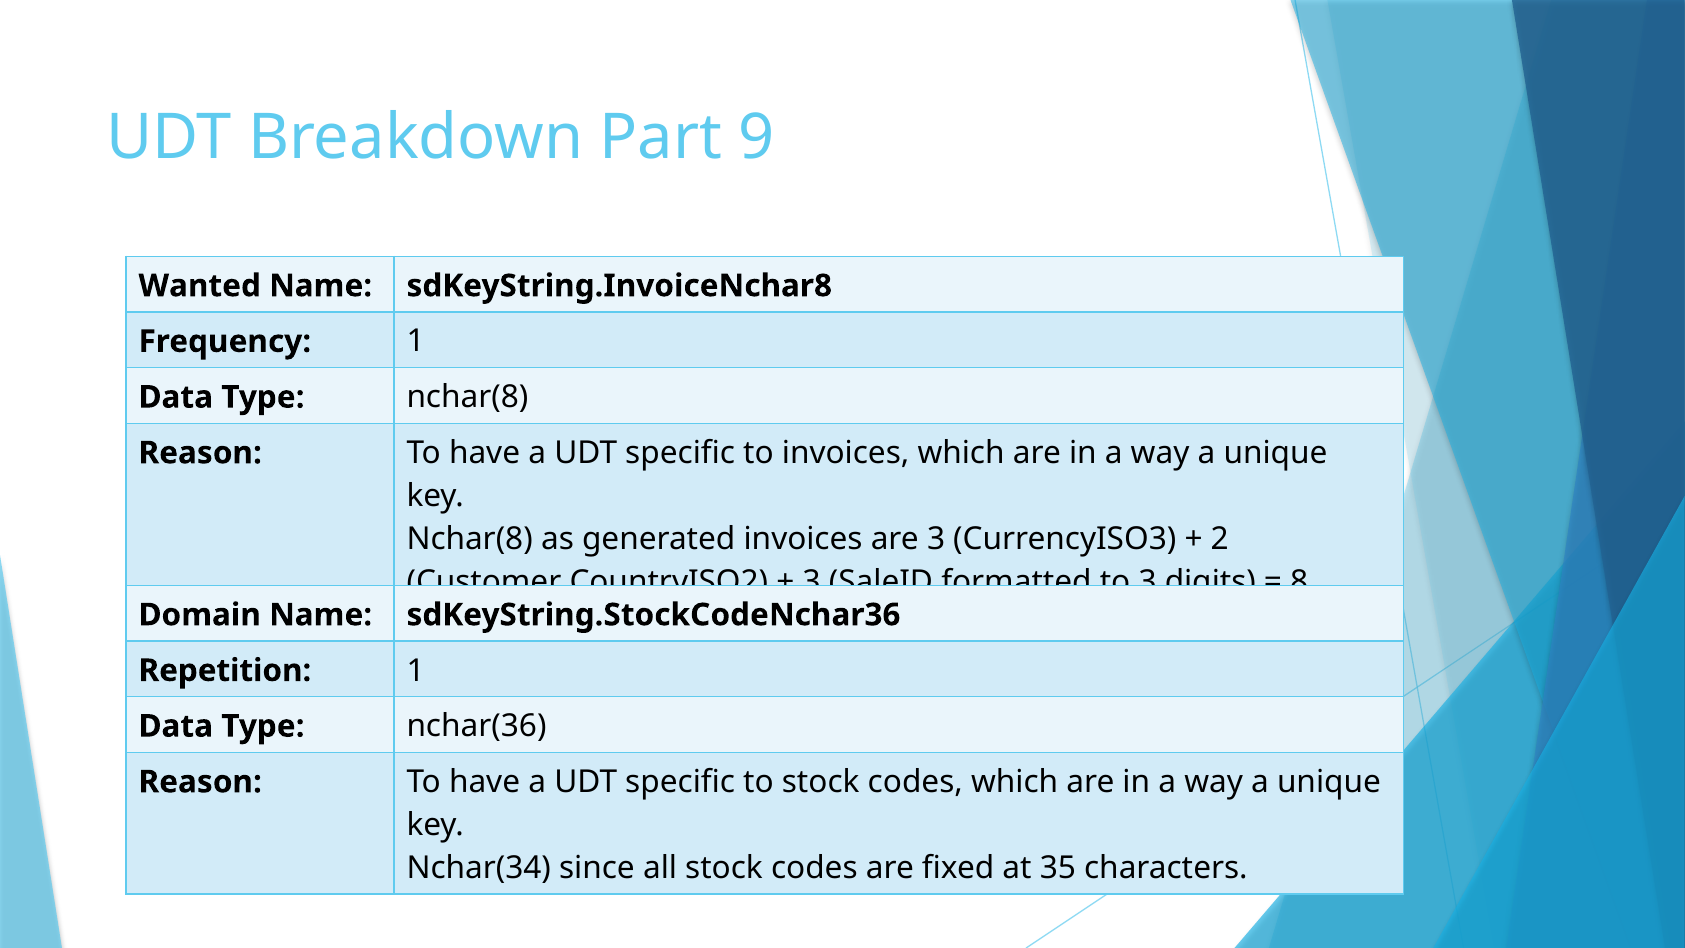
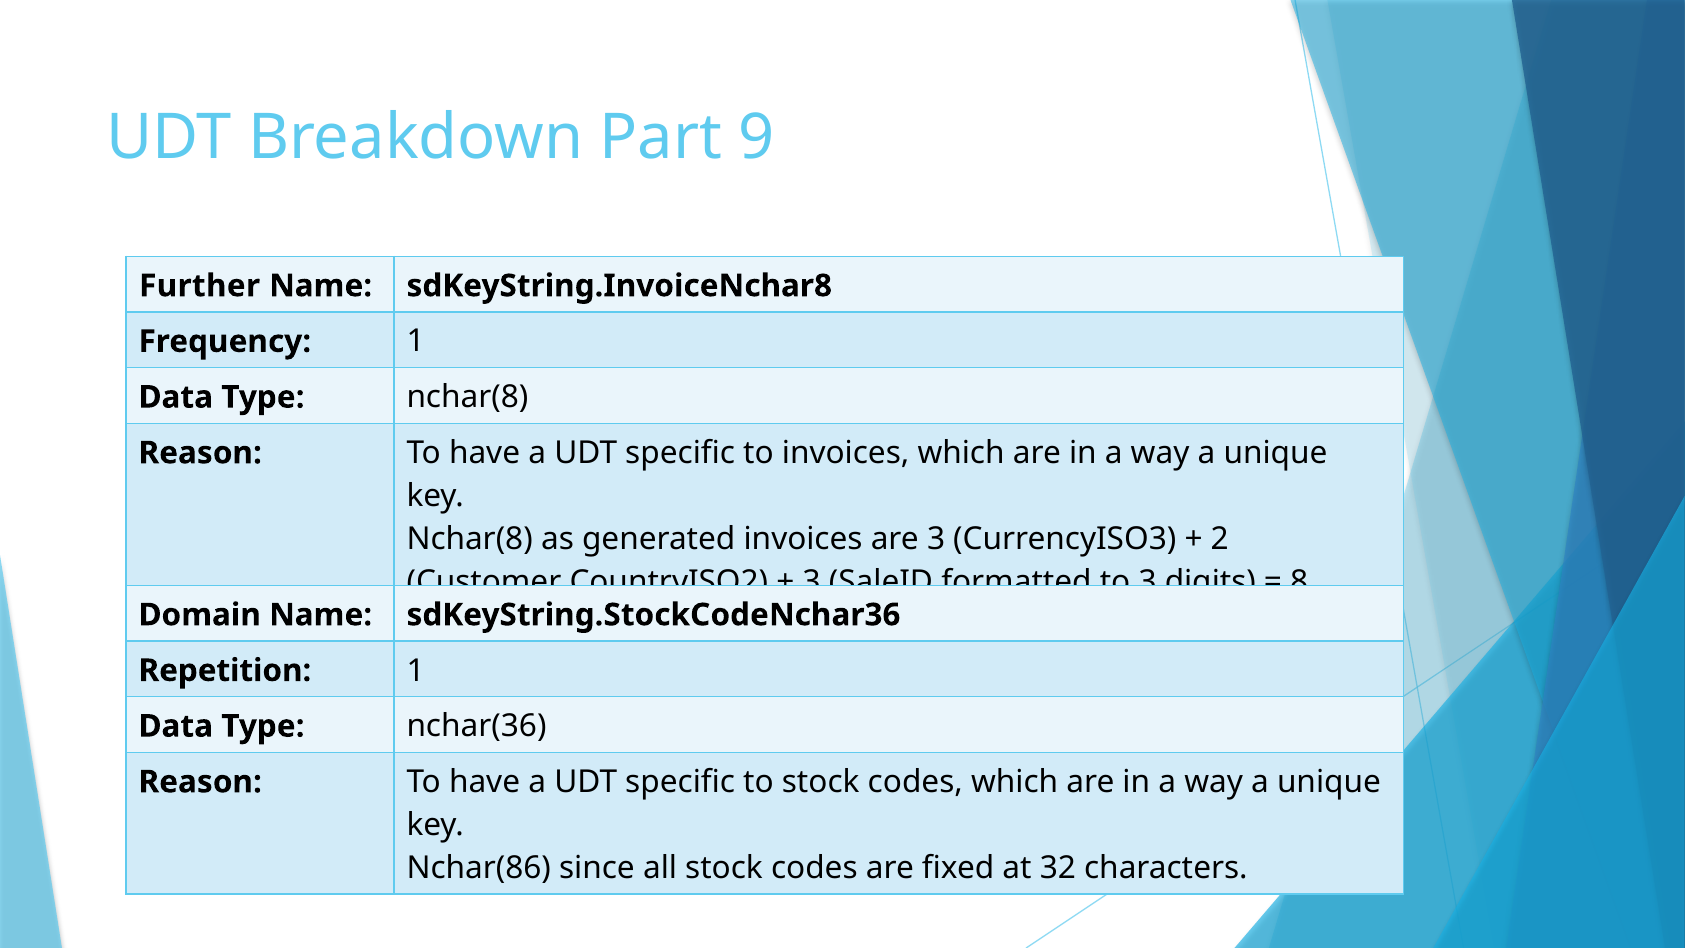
Wanted: Wanted -> Further
Nchar(34: Nchar(34 -> Nchar(86
35: 35 -> 32
